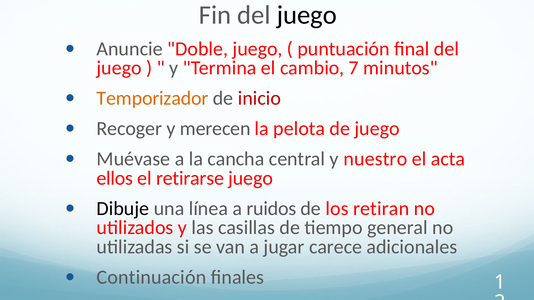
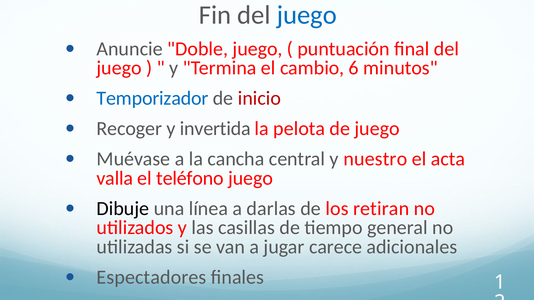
juego at (307, 15) colour: black -> blue
7: 7 -> 6
Temporizador colour: orange -> blue
merecen: merecen -> invertida
ellos: ellos -> valla
retirarse: retirarse -> teléfono
ruidos: ruidos -> darlas
Continuación: Continuación -> Espectadores
